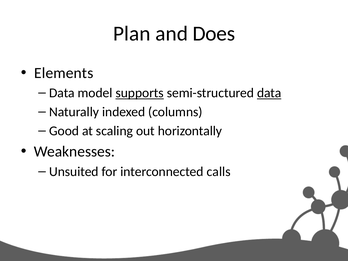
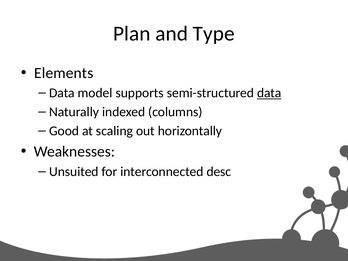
Does: Does -> Type
supports underline: present -> none
calls: calls -> desc
